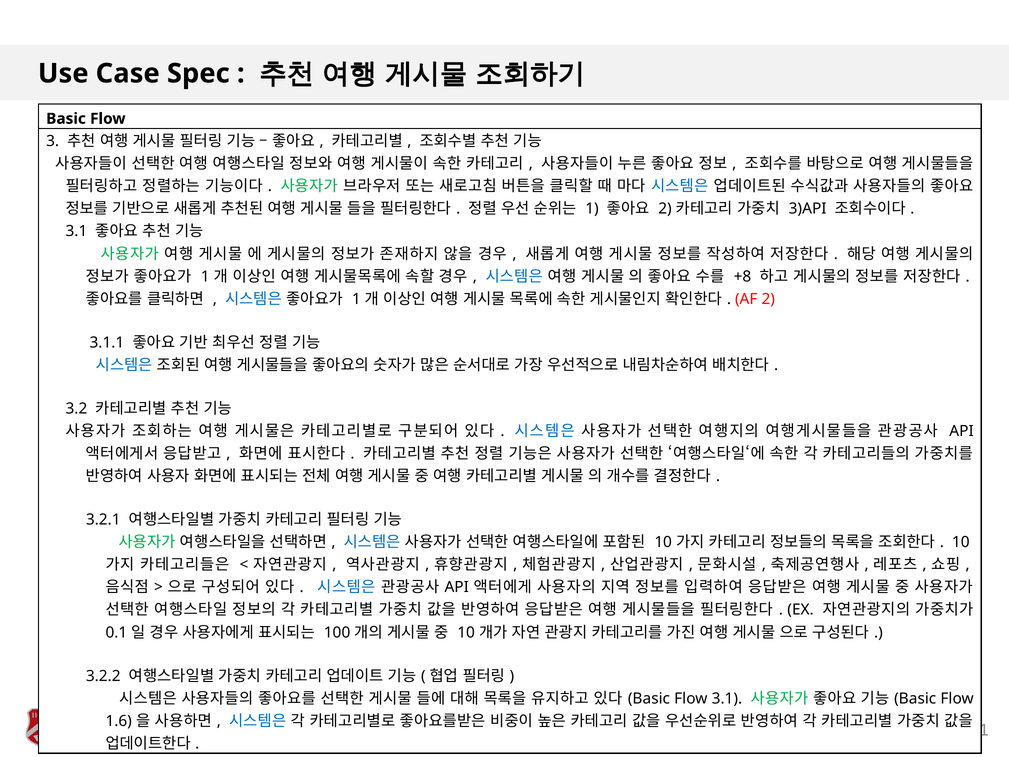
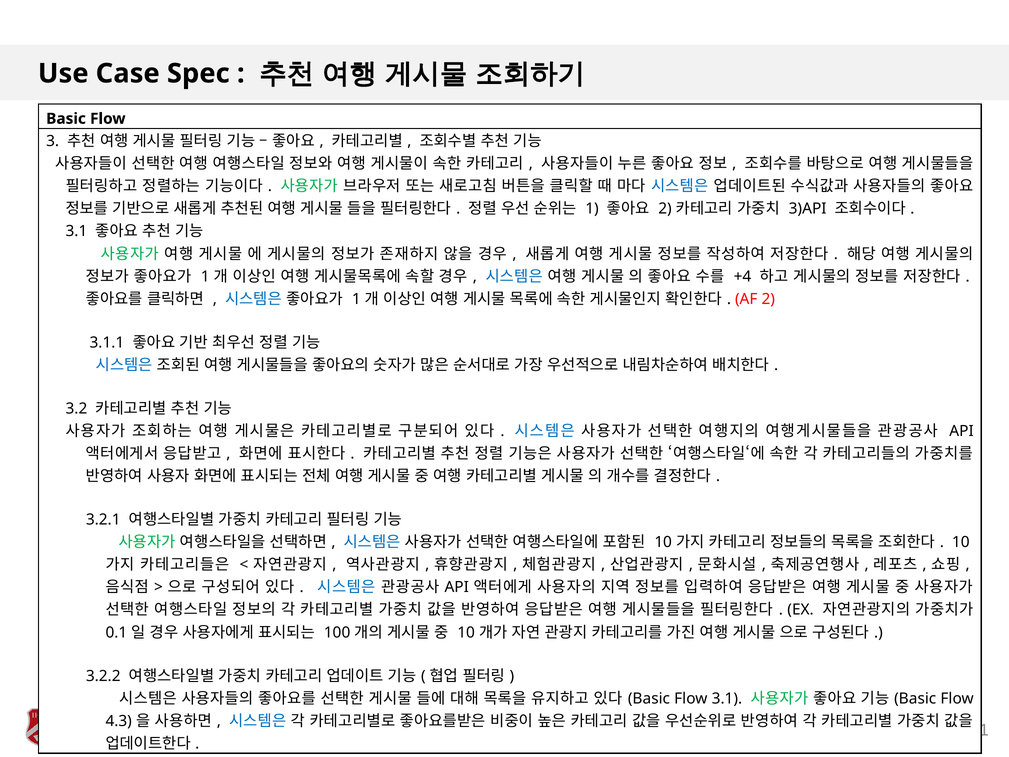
+8: +8 -> +4
1.6: 1.6 -> 4.3
